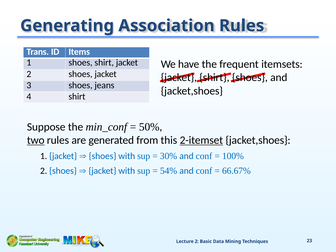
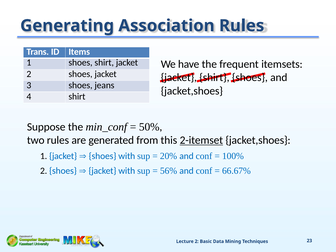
two underline: present -> none
30%: 30% -> 20%
54%: 54% -> 56%
